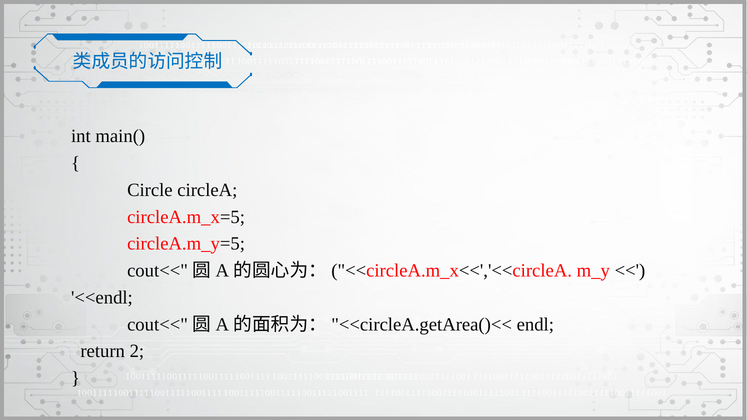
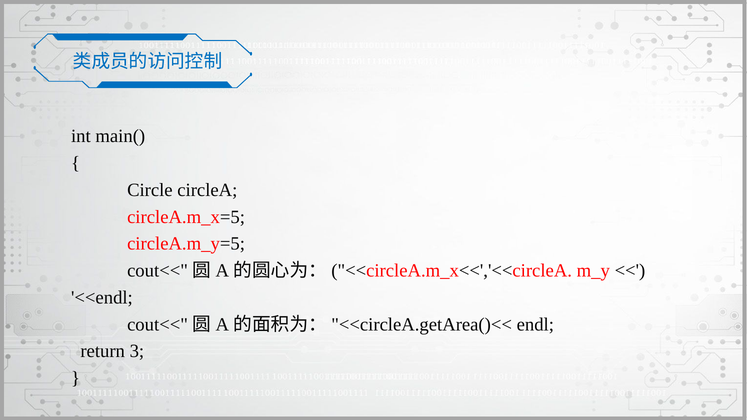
2: 2 -> 3
